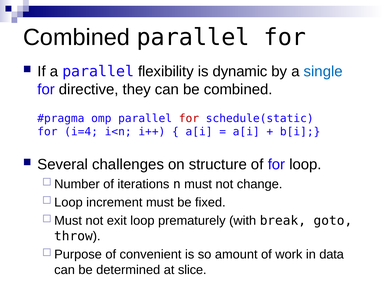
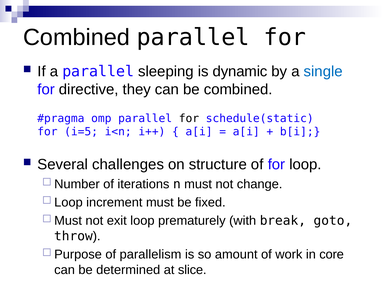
flexibility: flexibility -> sleeping
for at (189, 118) colour: red -> black
i=4: i=4 -> i=5
convenient: convenient -> parallelism
data: data -> core
